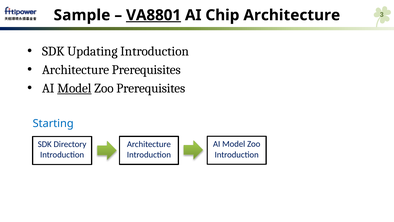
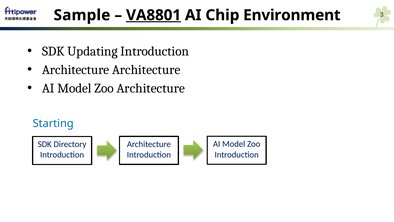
Chip Architecture: Architecture -> Environment
Prerequisites at (146, 70): Prerequisites -> Architecture
Model at (74, 88) underline: present -> none
Zoo Prerequisites: Prerequisites -> Architecture
